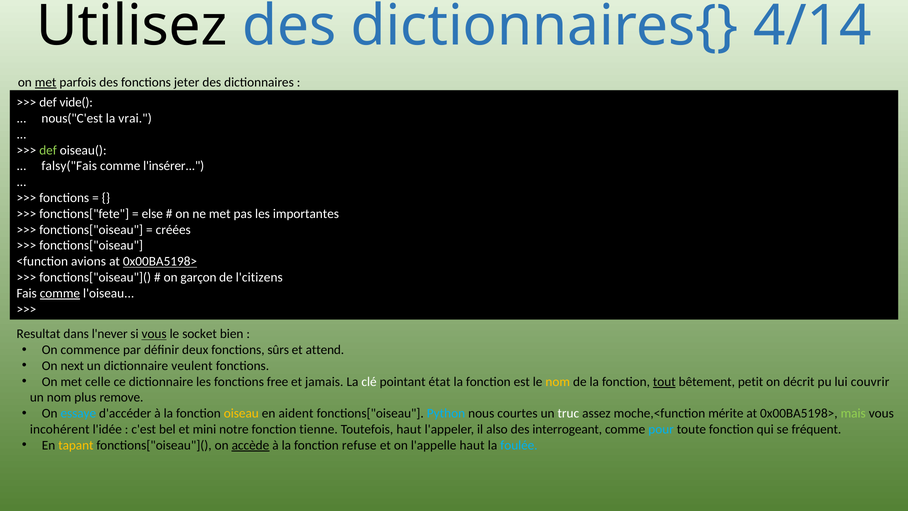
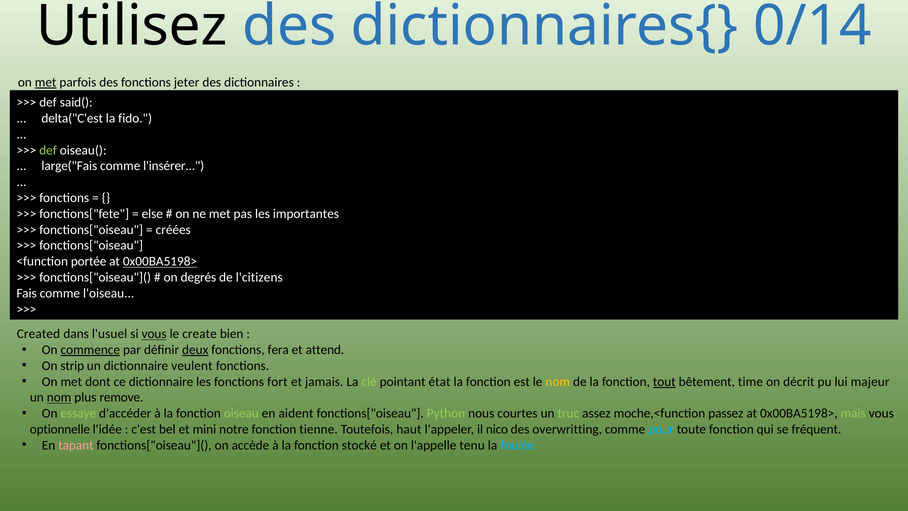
4/14: 4/14 -> 0/14
vide(: vide( -> said(
nous("C'est: nous("C'est -> delta("C'est
vrai: vrai -> fido
falsy("Fais: falsy("Fais -> large("Fais
avions: avions -> portée
garçon: garçon -> degrés
comme at (60, 293) underline: present -> none
Resultat: Resultat -> Created
l'never: l'never -> l'usuel
socket: socket -> create
commence underline: none -> present
deux underline: none -> present
sûrs: sûrs -> fera
next: next -> strip
celle: celle -> dont
free: free -> fort
clé colour: white -> light green
petit: petit -> time
couvrir: couvrir -> majeur
nom at (59, 397) underline: none -> present
essaye colour: light blue -> light green
oiseau colour: yellow -> light green
Python colour: light blue -> light green
truc colour: white -> light green
mérite: mérite -> passez
incohérent: incohérent -> optionnelle
also: also -> nico
interrogeant: interrogeant -> overwritting
tapant colour: yellow -> pink
accède underline: present -> none
refuse: refuse -> stocké
l'appelle haut: haut -> tenu
